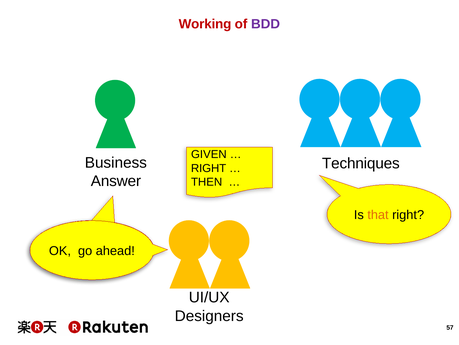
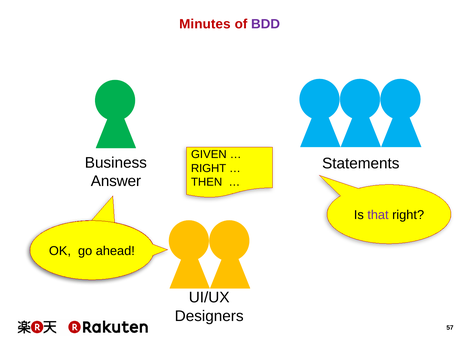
Working: Working -> Minutes
Techniques: Techniques -> Statements
that colour: orange -> purple
